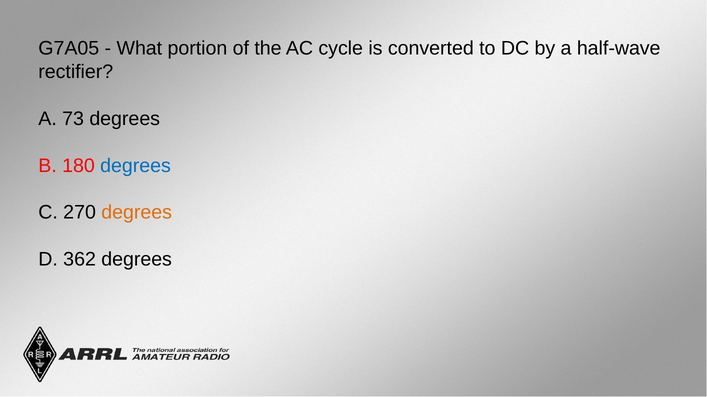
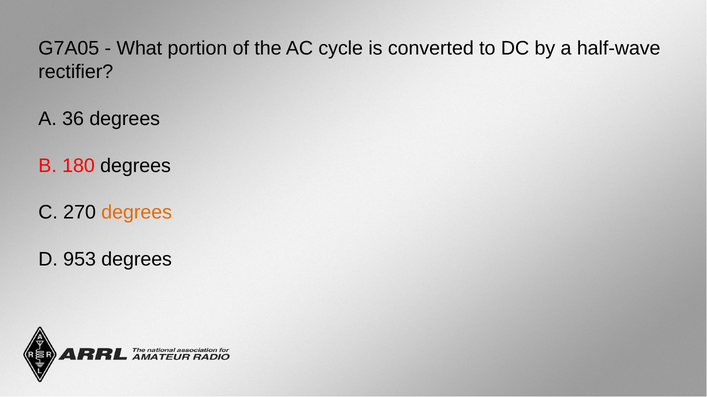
73: 73 -> 36
degrees at (136, 166) colour: blue -> black
362: 362 -> 953
